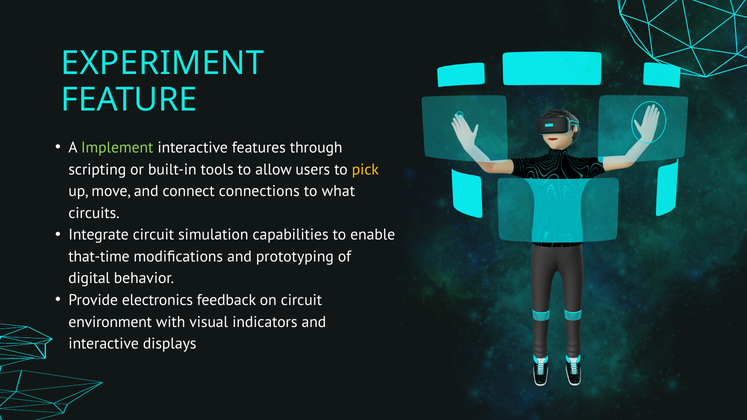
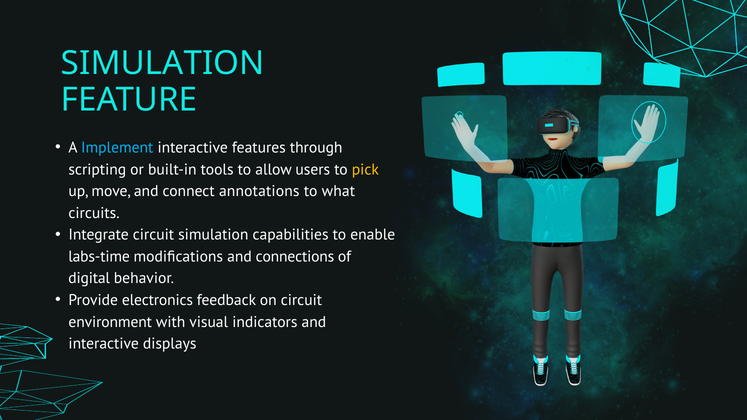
EXPERIMENT at (163, 63): EXPERIMENT -> SIMULATION
Implement colour: light green -> light blue
connections: connections -> annotations
that-time: that-time -> labs-time
prototyping: prototyping -> connections
